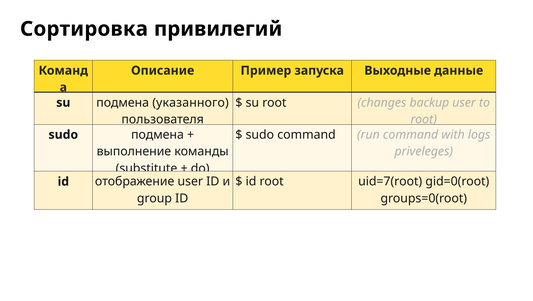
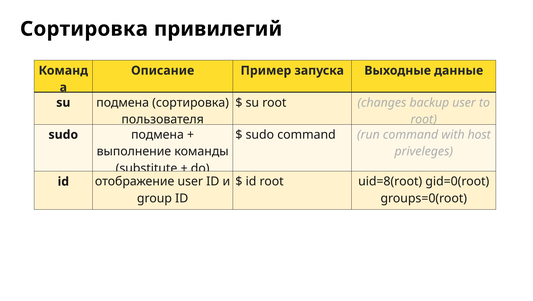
подмена указанного: указанного -> сортировка
logs: logs -> host
uid=7(root: uid=7(root -> uid=8(root
